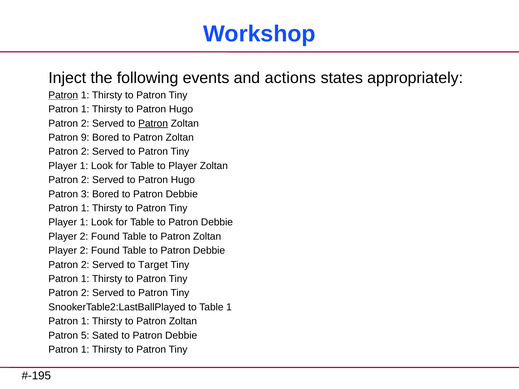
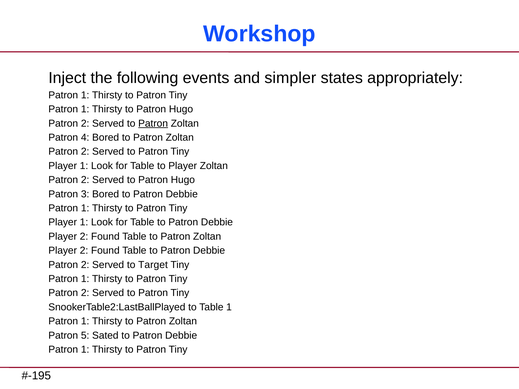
actions: actions -> simpler
Patron at (63, 95) underline: present -> none
9: 9 -> 4
